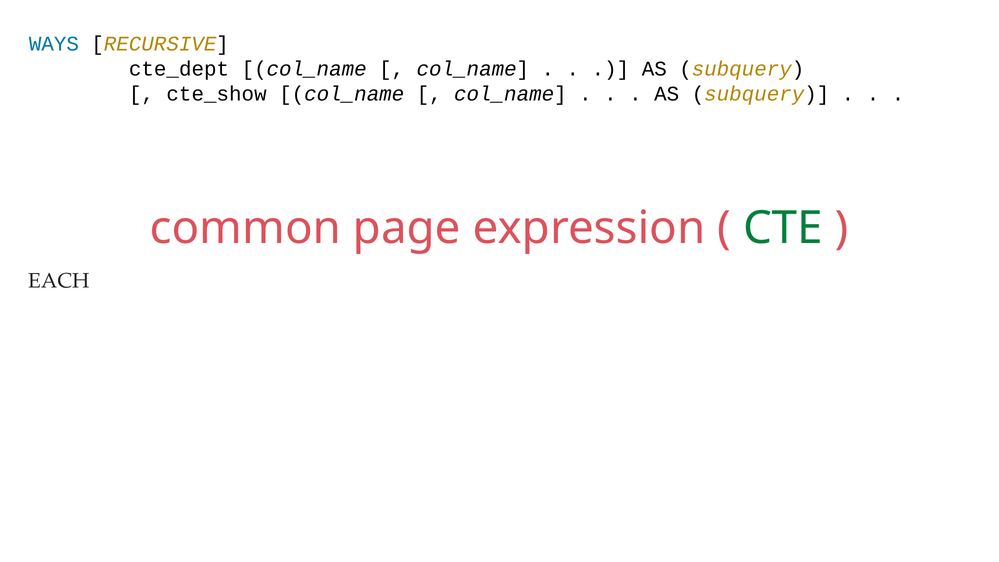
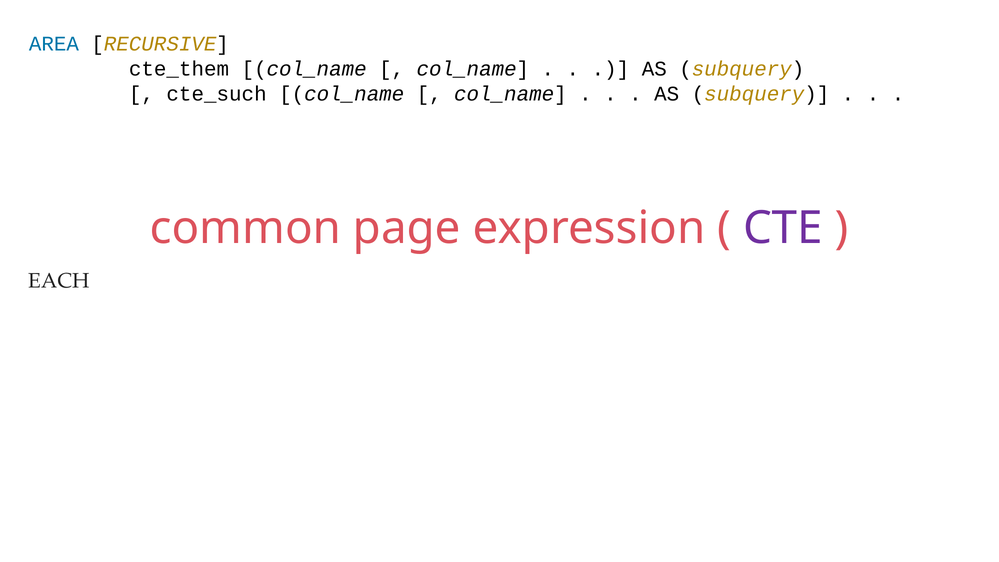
WAYS: WAYS -> AREA
cte_dept: cte_dept -> cte_them
cte_show: cte_show -> cte_such
CTE colour: green -> purple
